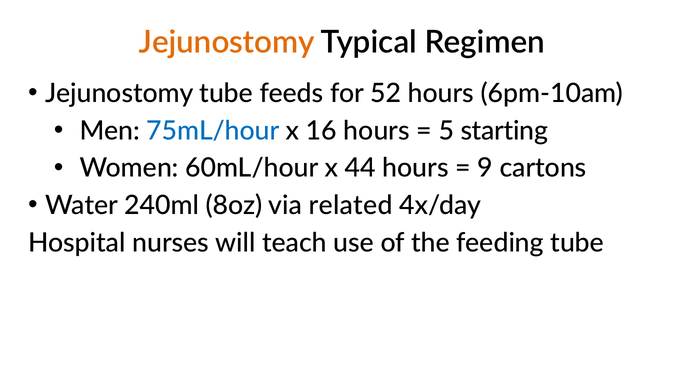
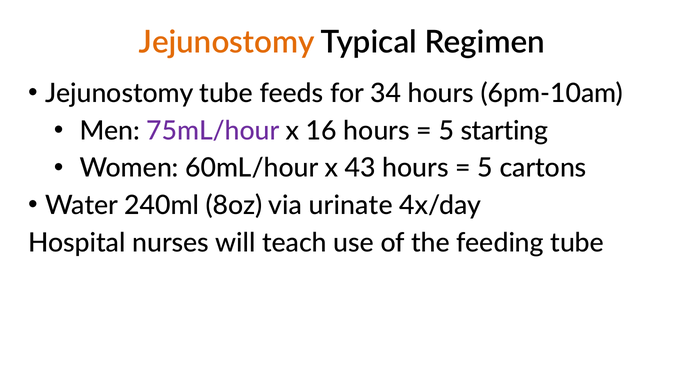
52: 52 -> 34
75mL/hour colour: blue -> purple
44: 44 -> 43
9 at (485, 168): 9 -> 5
related: related -> urinate
